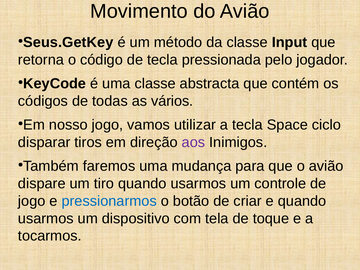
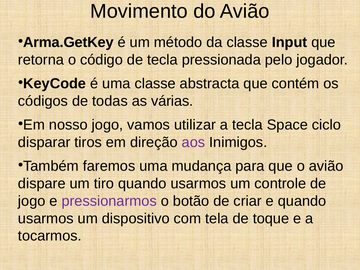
Seus.GetKey: Seus.GetKey -> Arma.GetKey
vários: vários -> várias
pressionarmos colour: blue -> purple
